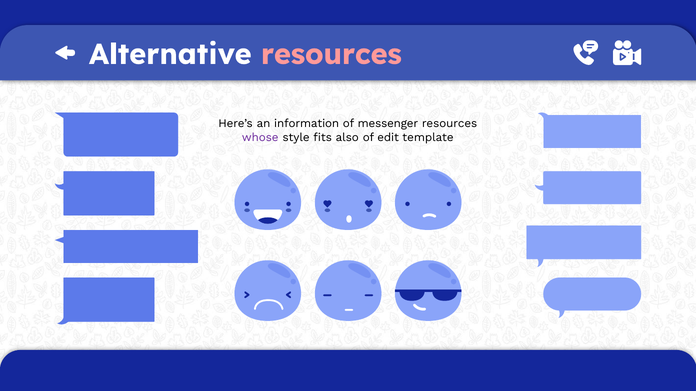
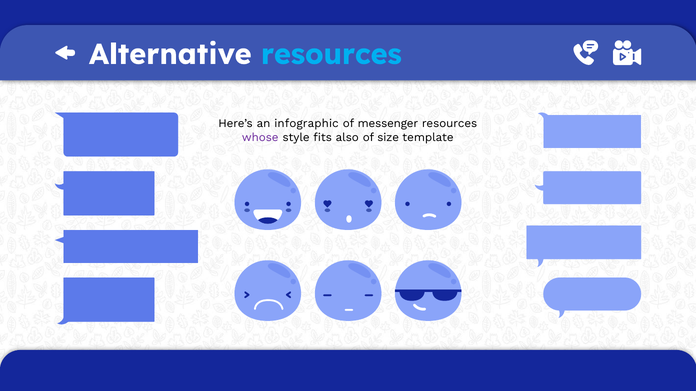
resources at (331, 54) colour: pink -> light blue
information: information -> infographic
edit: edit -> size
